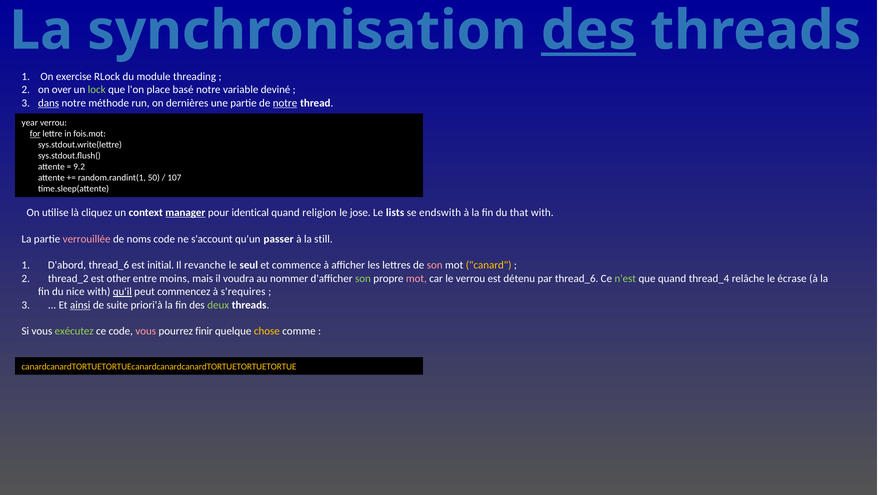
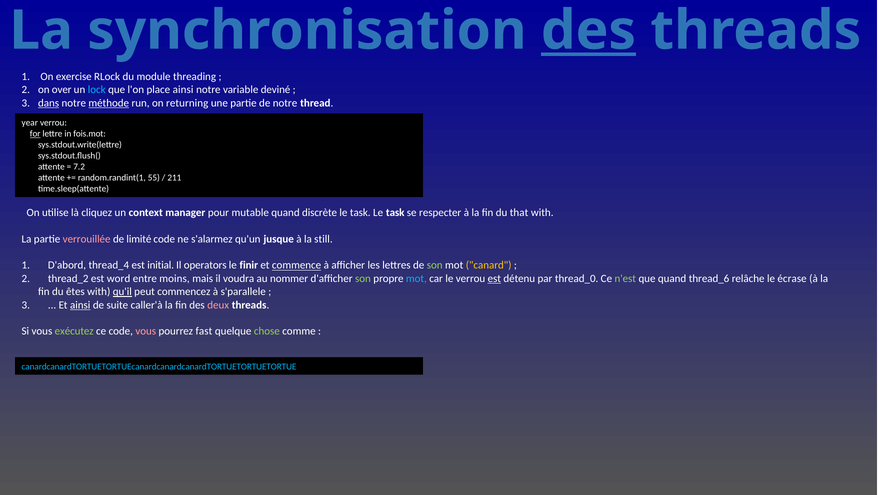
lock colour: light green -> light blue
place basé: basé -> ainsi
méthode underline: none -> present
dernières: dernières -> returning
notre at (285, 103) underline: present -> none
9.2: 9.2 -> 7.2
50: 50 -> 55
107: 107 -> 211
manager underline: present -> none
identical: identical -> mutable
religion: religion -> discrète
jose at (360, 212): jose -> task
lists at (395, 212): lists -> task
endswith: endswith -> respecter
noms: noms -> limité
s'account: s'account -> s'alarmez
passer: passer -> jusque
D'abord thread_6: thread_6 -> thread_4
revanche: revanche -> operators
seul: seul -> finir
commence underline: none -> present
son at (435, 265) colour: pink -> light green
other: other -> word
mot at (416, 278) colour: pink -> light blue
est at (494, 278) underline: none -> present
par thread_6: thread_6 -> thread_0
thread_4: thread_4 -> thread_6
nice: nice -> êtes
s'requires: s'requires -> s'parallele
priori'à: priori'à -> caller'à
deux colour: light green -> pink
finir: finir -> fast
chose colour: yellow -> light green
canardcanardTORTUETORTUEcanardcanardcanardTORTUETORTUETORTUE colour: yellow -> light blue
